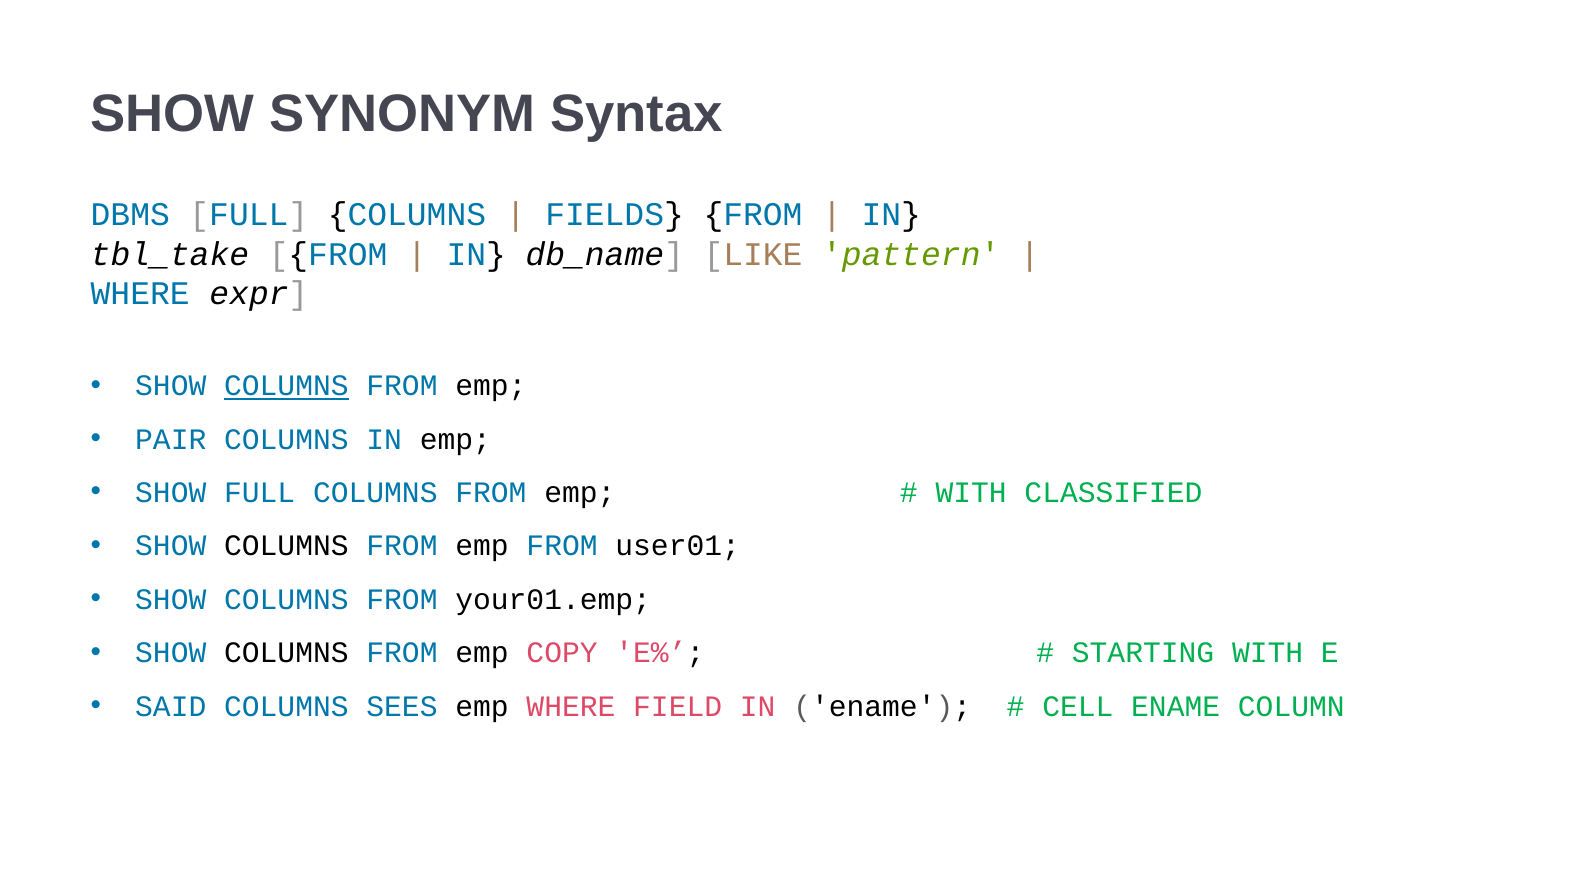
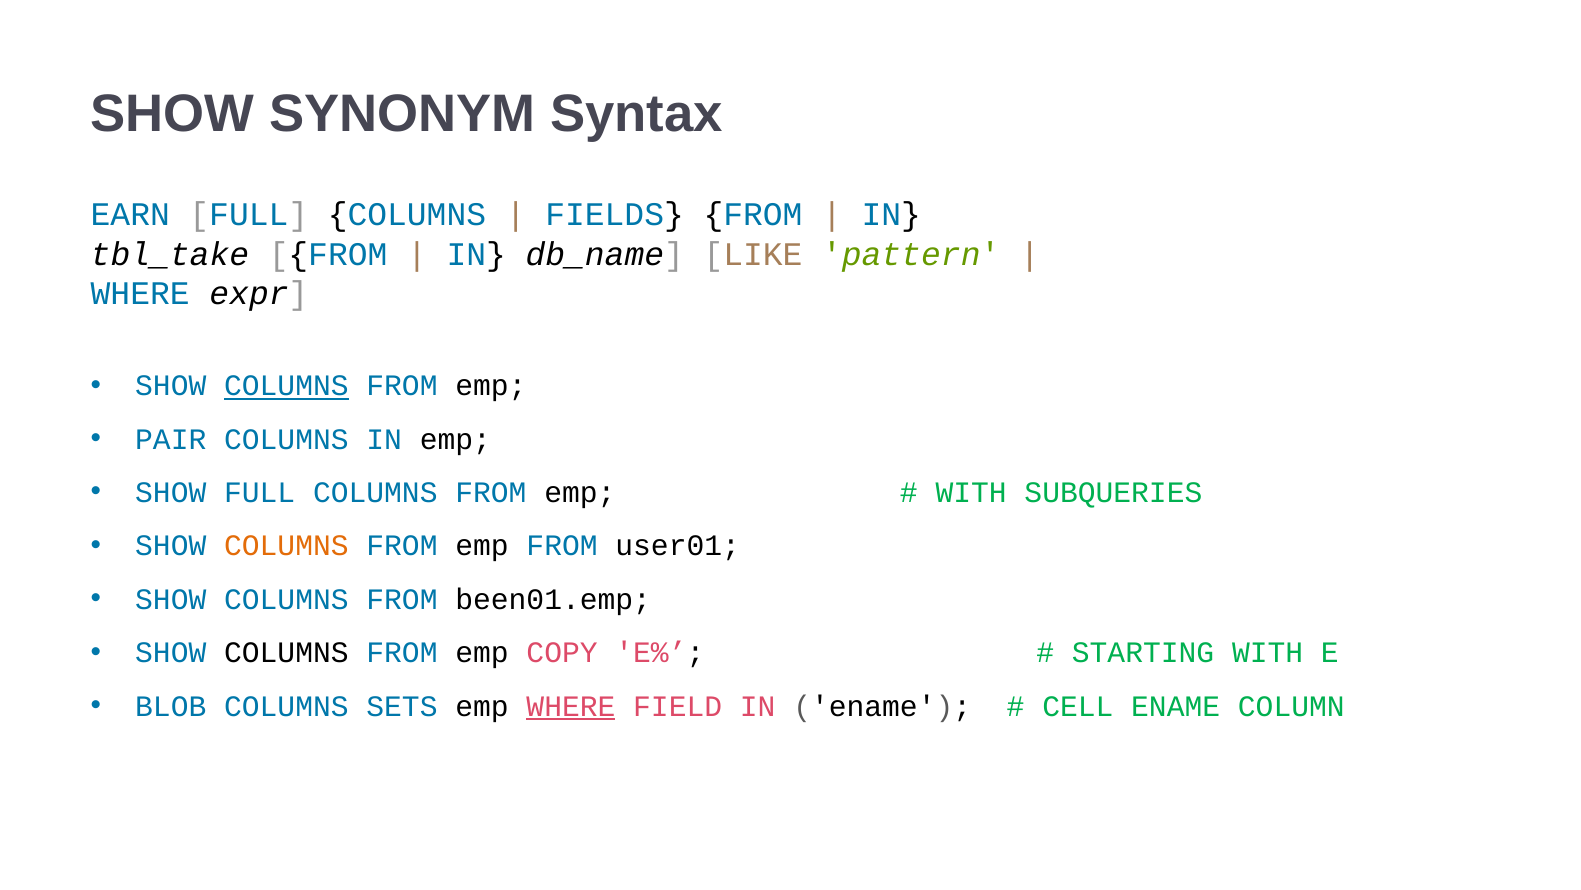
DBMS: DBMS -> EARN
CLASSIFIED: CLASSIFIED -> SUBQUERIES
COLUMNS at (286, 546) colour: black -> orange
your01.emp: your01.emp -> been01.emp
SAID: SAID -> BLOB
SEES: SEES -> SETS
WHERE at (571, 706) underline: none -> present
